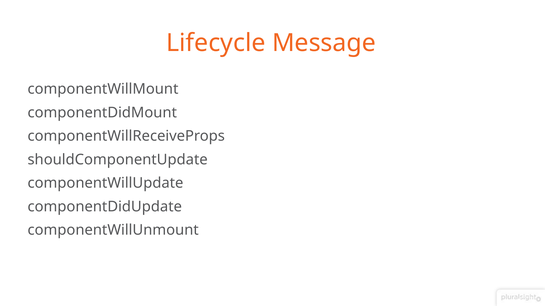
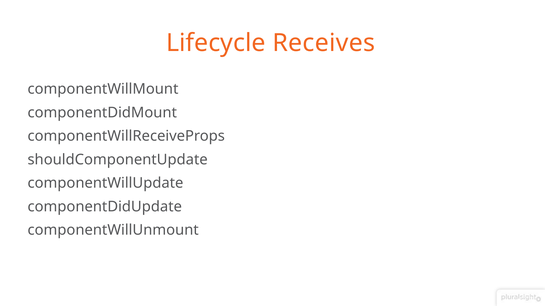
Message: Message -> Receives
